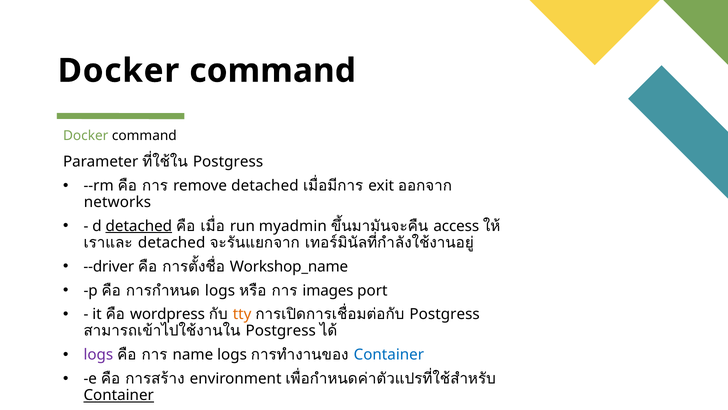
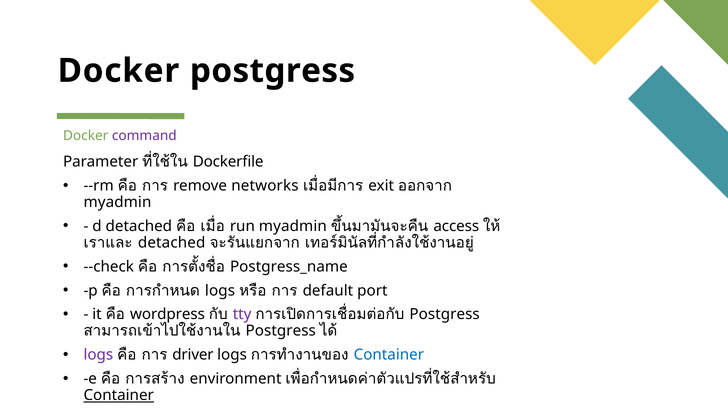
command at (273, 71): command -> postgress
command at (144, 136) colour: black -> purple
Postgress at (228, 161): Postgress -> Dockerfile
remove detached: detached -> networks
networks at (117, 202): networks -> myadmin
detached at (139, 226) underline: present -> none
--driver: --driver -> --check
Workshop_name: Workshop_name -> Postgress_name
images: images -> default
tty colour: orange -> purple
name: name -> driver
